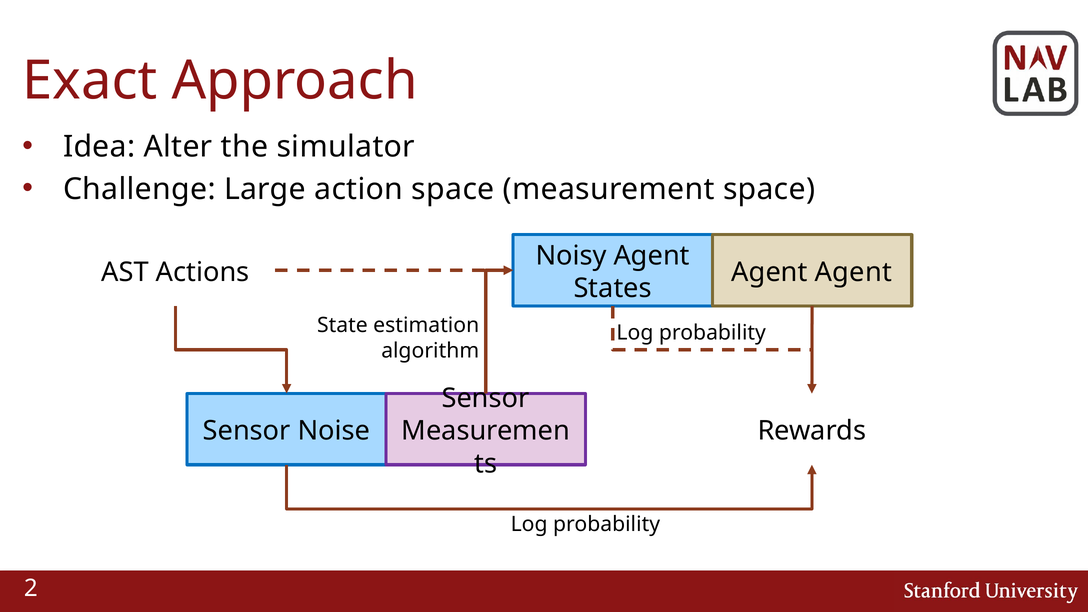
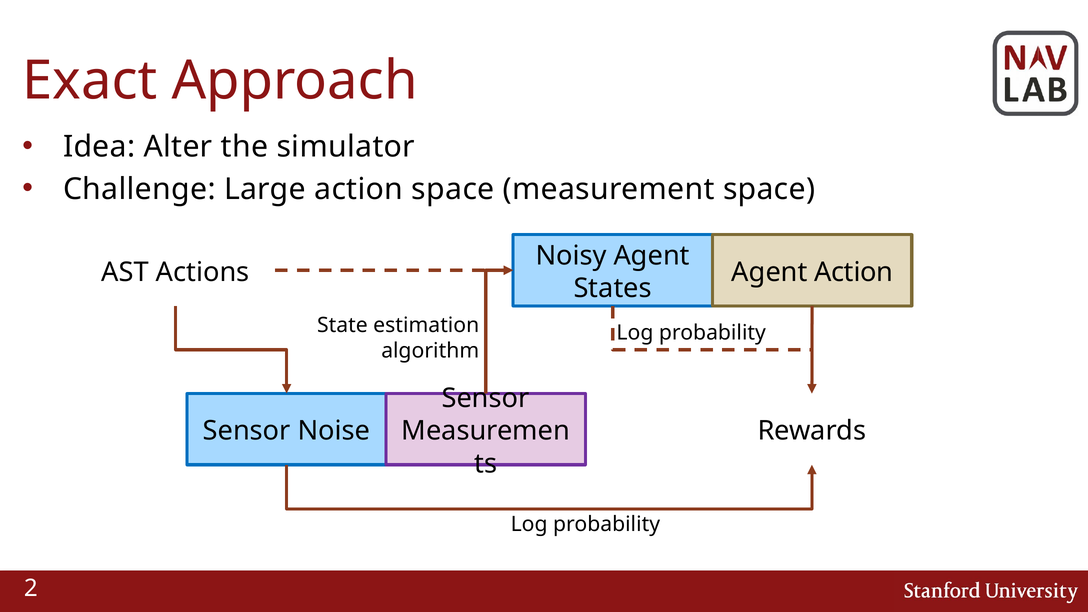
Agent Agent: Agent -> Action
